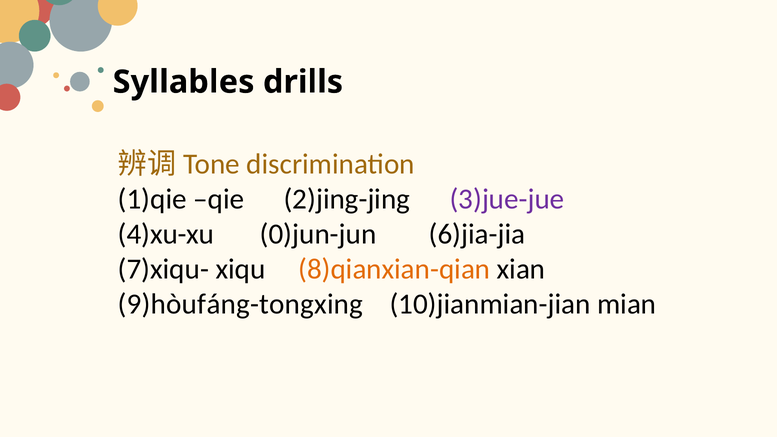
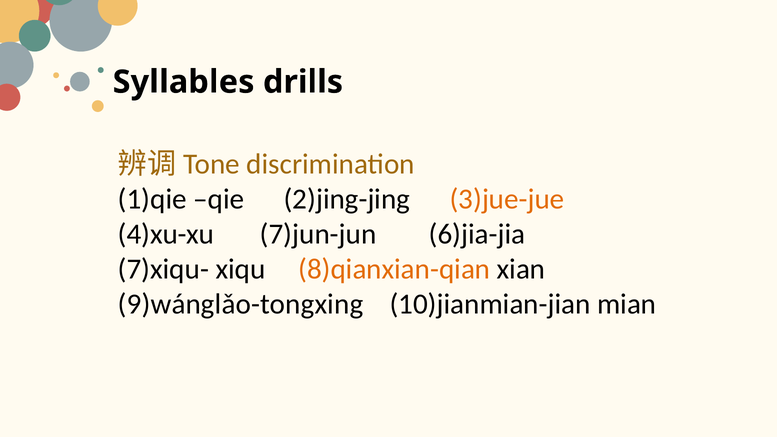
3)jue-jue colour: purple -> orange
0)jun-jun: 0)jun-jun -> 7)jun-jun
9)hòufáng-tongxing: 9)hòufáng-tongxing -> 9)wánglǎo-tongxing
